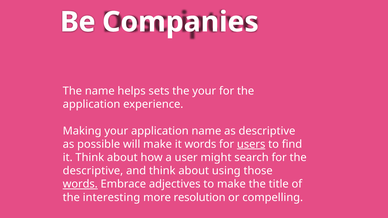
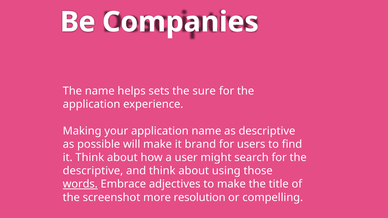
the your: your -> sure
it words: words -> brand
users underline: present -> none
interesting: interesting -> screenshot
